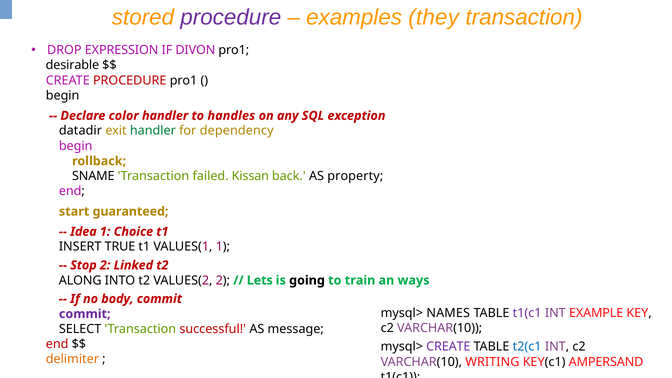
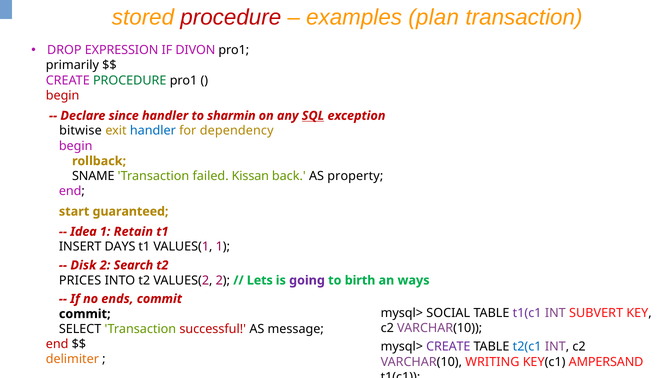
procedure at (231, 17) colour: purple -> red
they: they -> plan
desirable: desirable -> primarily
PROCEDURE at (130, 80) colour: red -> green
begin at (63, 96) colour: black -> red
color: color -> since
handles: handles -> sharmin
SQL underline: none -> present
datadir: datadir -> bitwise
handler at (153, 131) colour: green -> blue
Choice: Choice -> Retain
TRUE: TRUE -> DAYS
Stop: Stop -> Disk
Linked: Linked -> Search
ALONG: ALONG -> PRICES
going colour: black -> purple
train: train -> birth
body: body -> ends
NAMES: NAMES -> SOCIAL
EXAMPLE: EXAMPLE -> SUBVERT
commit at (85, 314) colour: purple -> black
